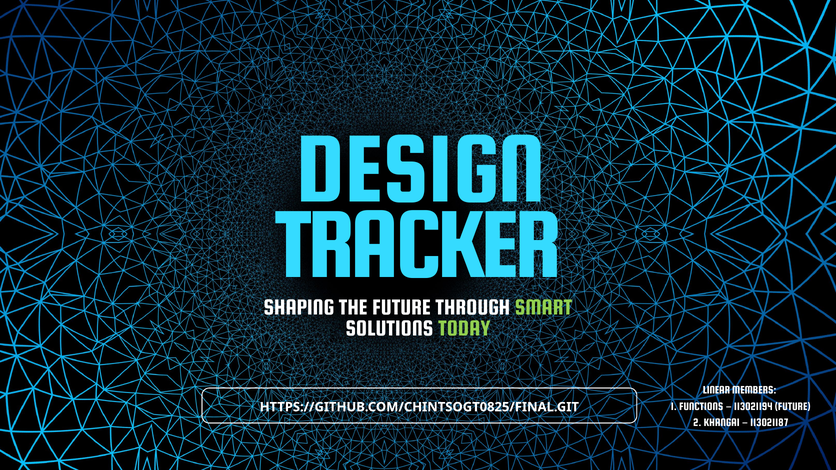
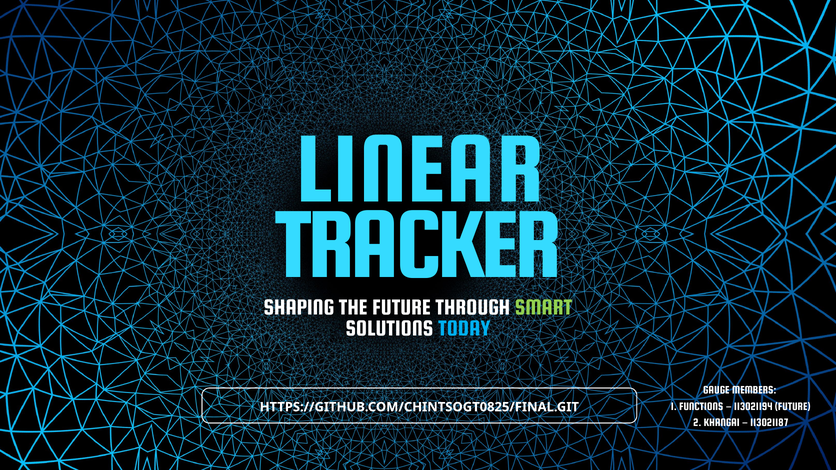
DESIGN: DESIGN -> LINEAR
TODAY colour: light green -> light blue
LINEAR: LINEAR -> GAUGE
